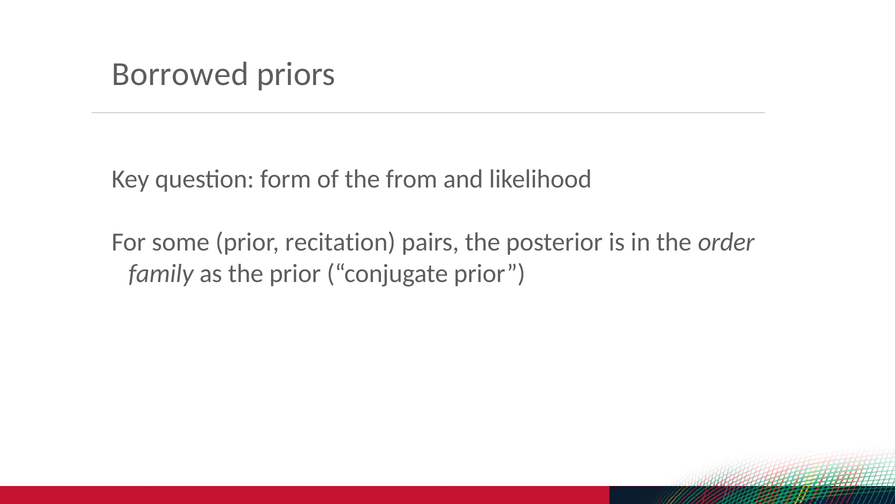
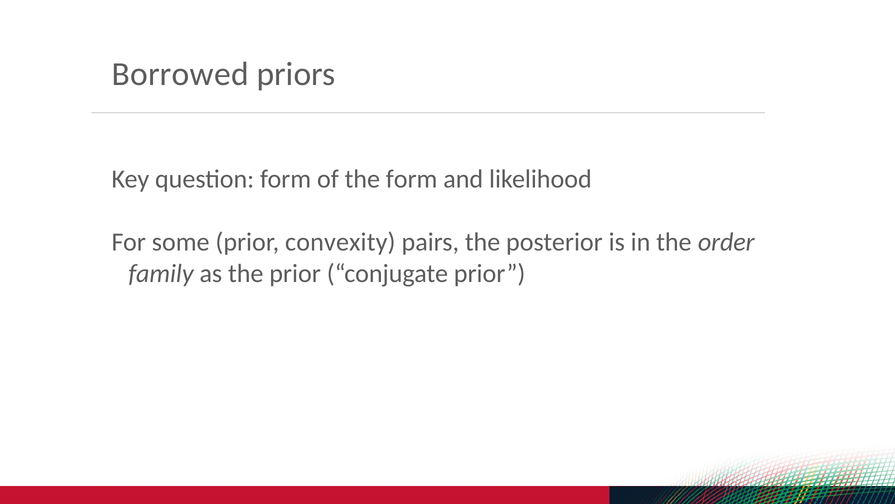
the from: from -> form
recitation: recitation -> convexity
